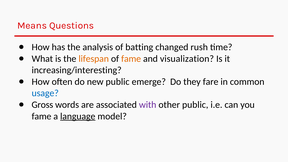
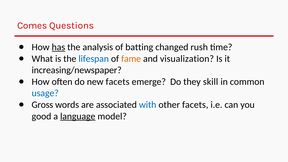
Means: Means -> Comes
has underline: none -> present
lifespan colour: orange -> blue
increasing/interesting: increasing/interesting -> increasing/newspaper
new public: public -> facets
fare: fare -> skill
with colour: purple -> blue
other public: public -> facets
fame at (41, 116): fame -> good
